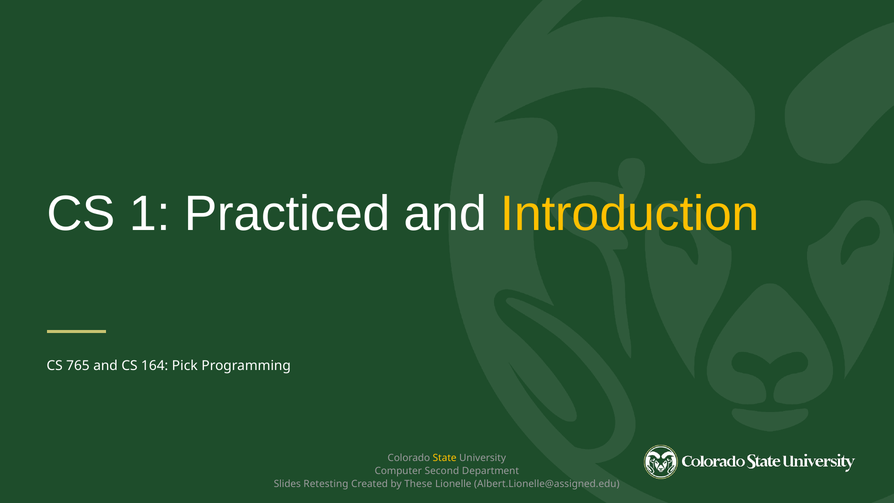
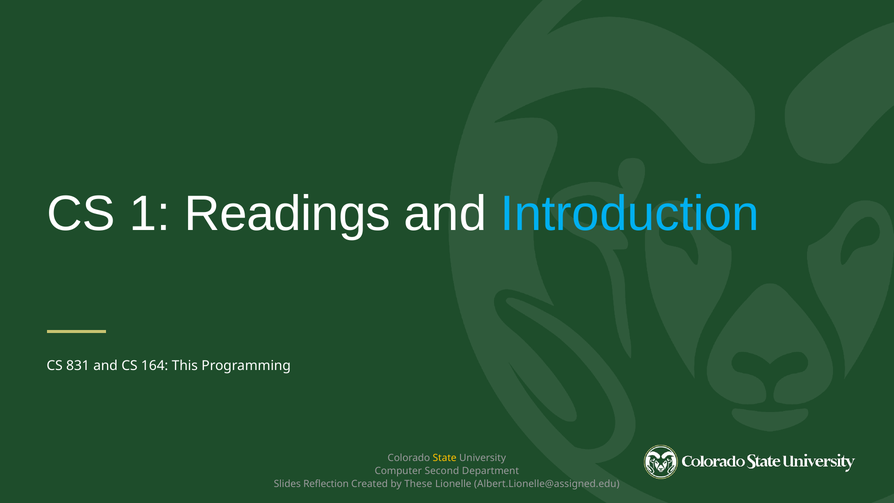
Practiced: Practiced -> Readings
Introduction colour: yellow -> light blue
765: 765 -> 831
Pick: Pick -> This
Retesting: Retesting -> Reflection
